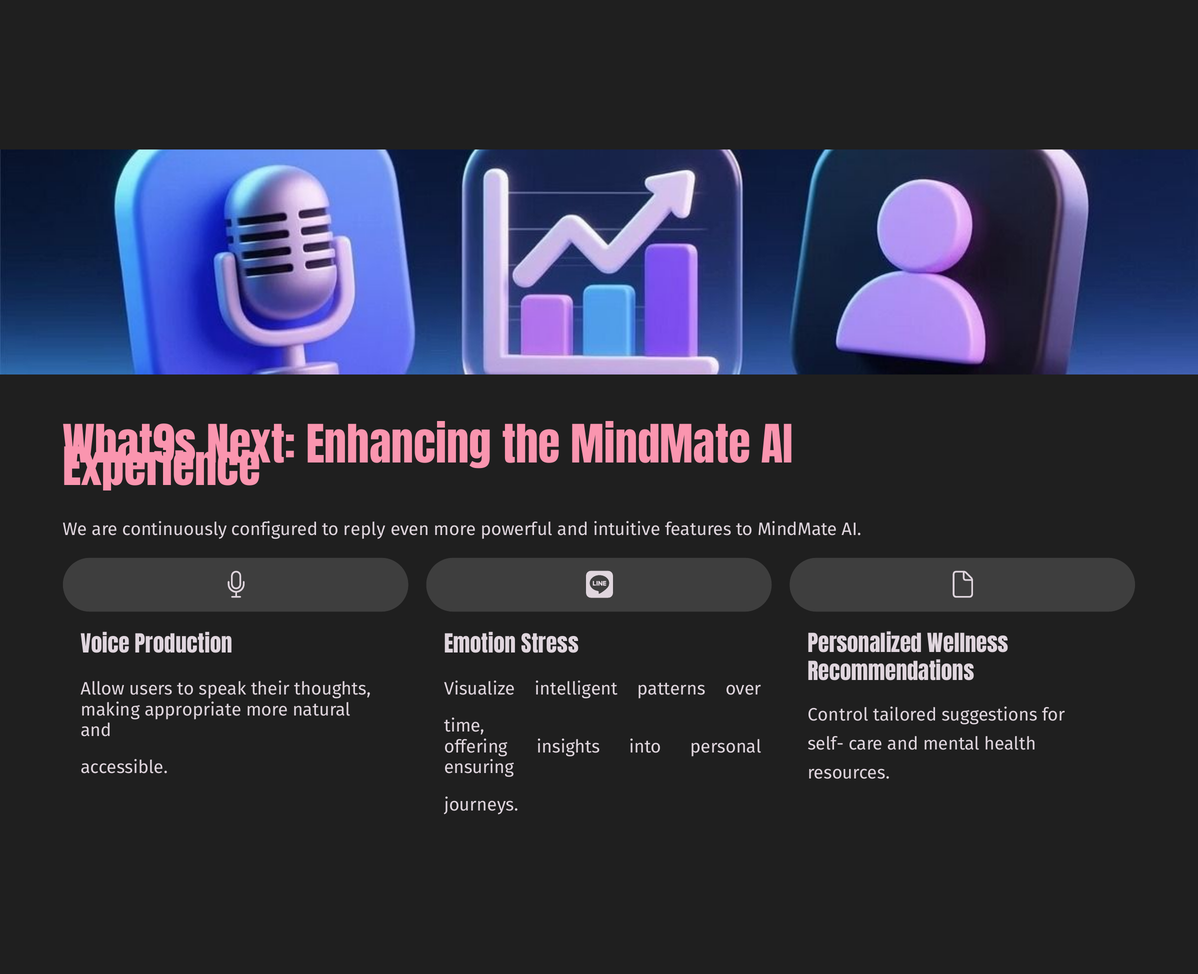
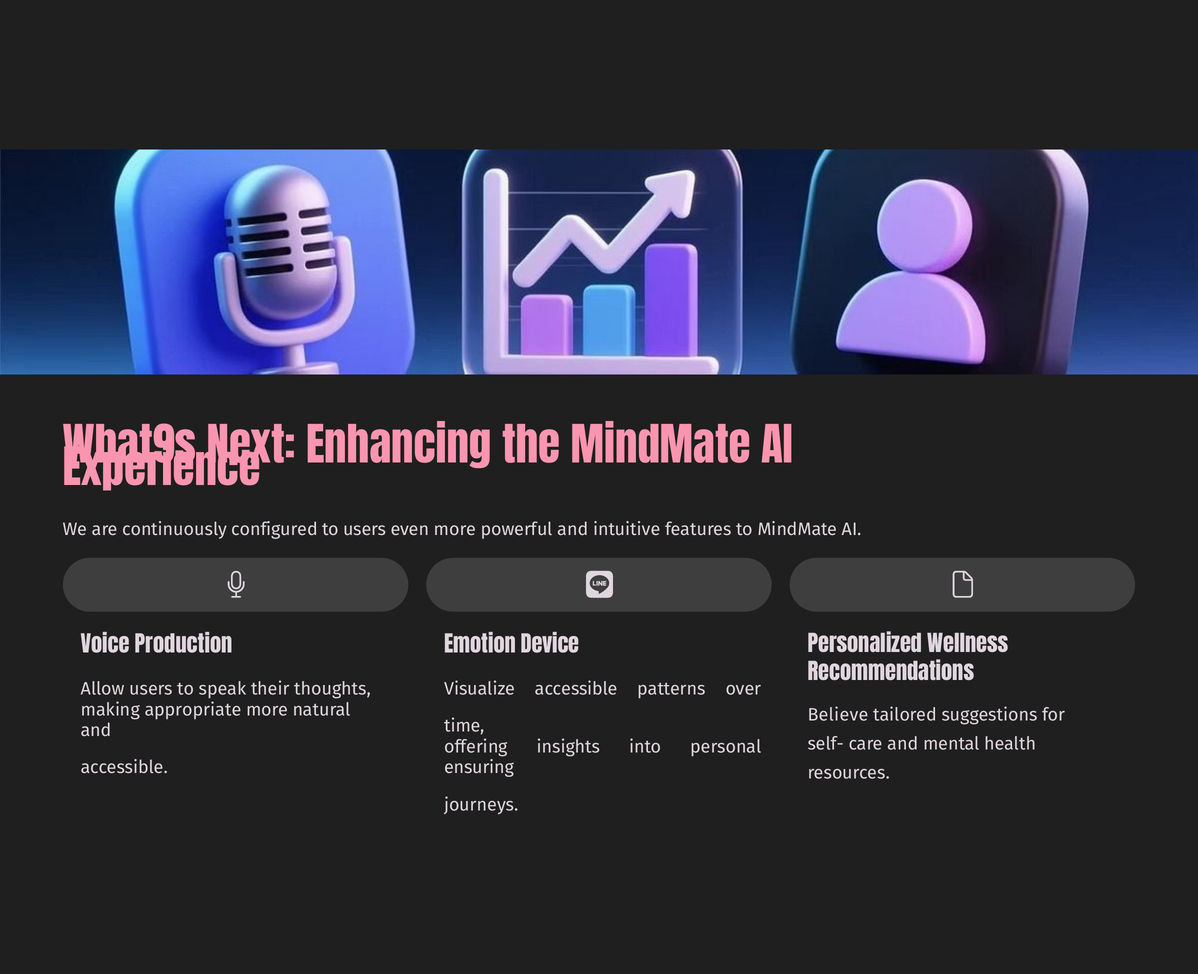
to reply: reply -> users
Stress: Stress -> Device
Visualize intelligent: intelligent -> accessible
Control: Control -> Believe
